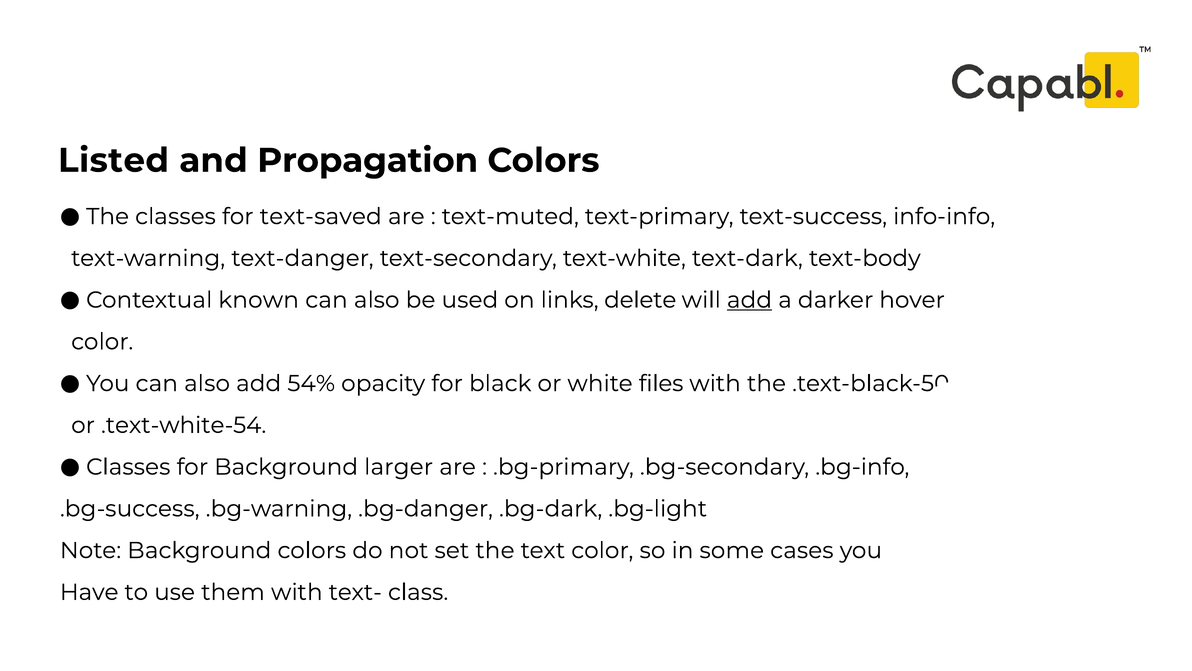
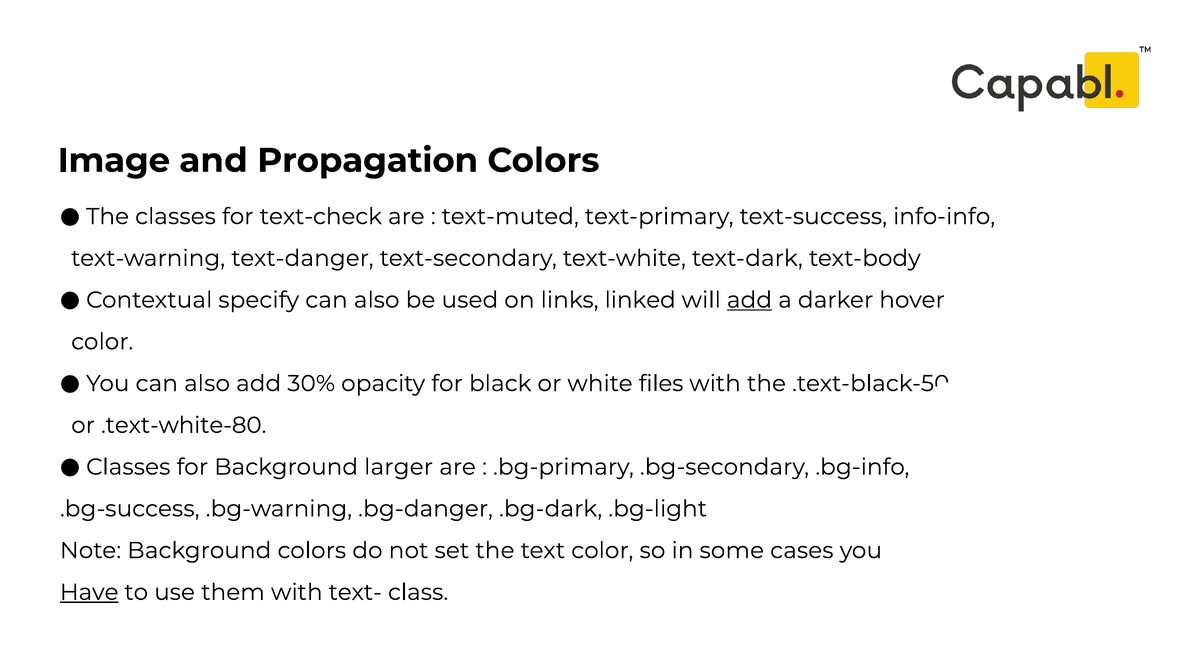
Listed: Listed -> Image
text-saved: text-saved -> text-check
known: known -> specify
delete: delete -> linked
54%: 54% -> 30%
.text-white-54: .text-white-54 -> .text-white-80
Have underline: none -> present
